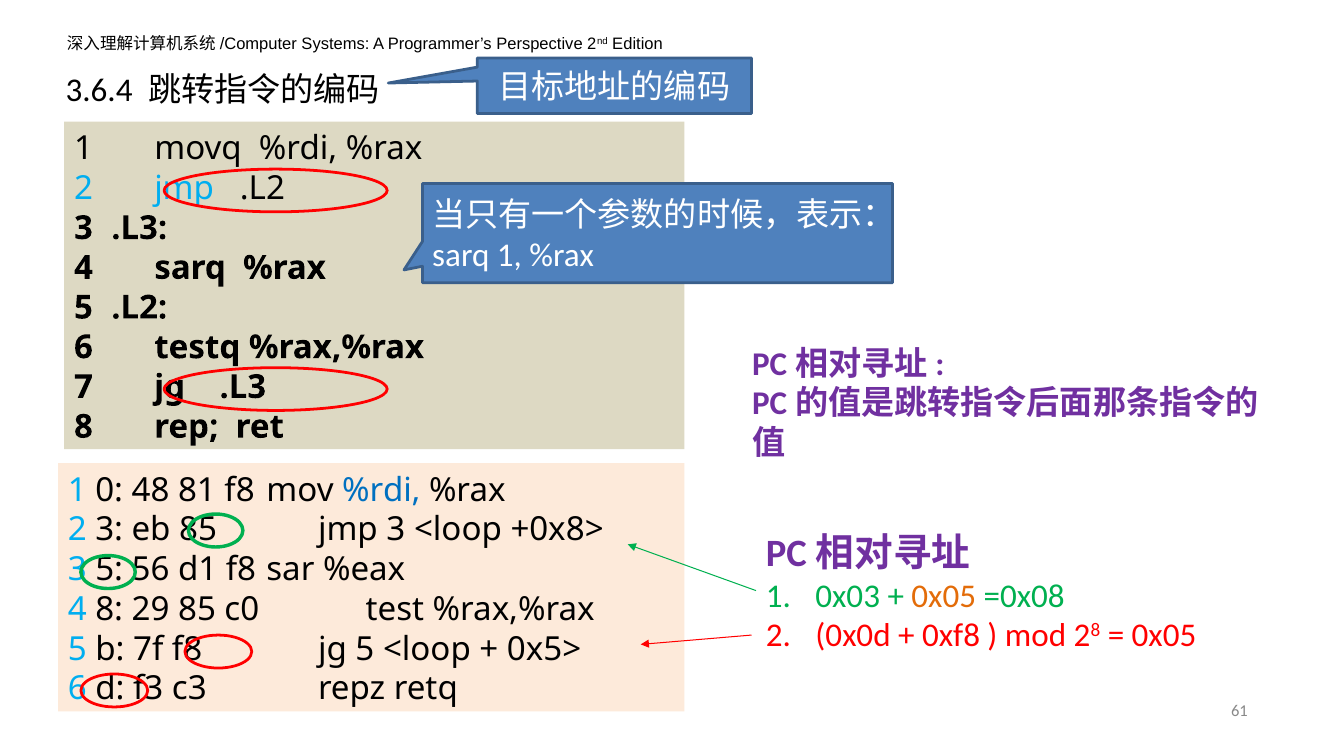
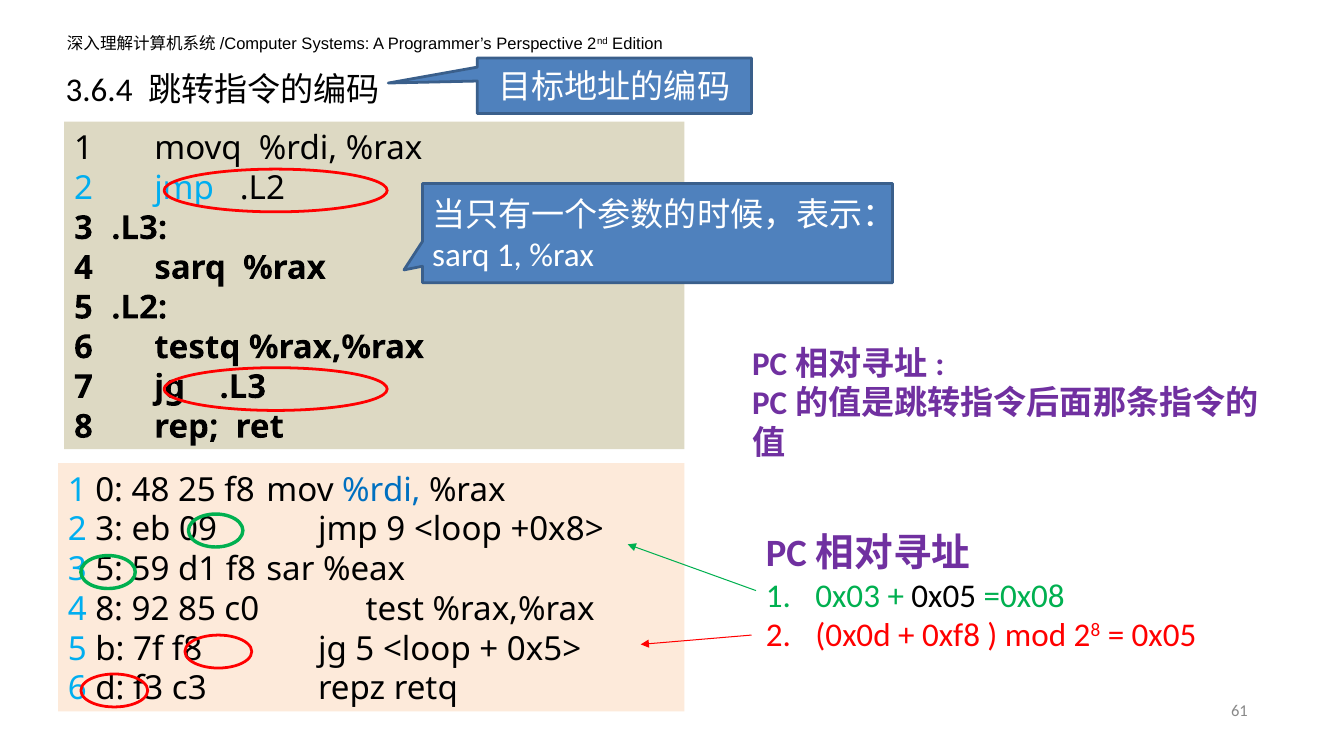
81: 81 -> 25
eb 85: 85 -> 09
jmp 3: 3 -> 9
56: 56 -> 59
0x05 at (944, 596) colour: orange -> black
29: 29 -> 92
